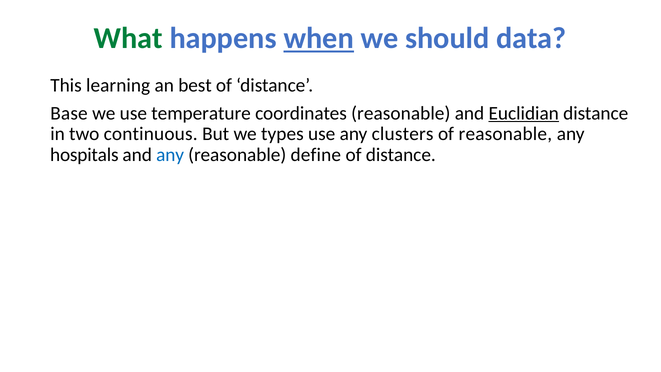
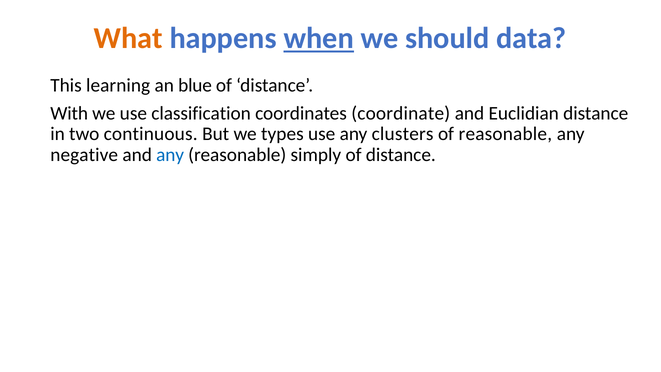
What colour: green -> orange
best: best -> blue
Base: Base -> With
temperature: temperature -> classification
coordinates reasonable: reasonable -> coordinate
Euclidian underline: present -> none
hospitals: hospitals -> negative
define: define -> simply
